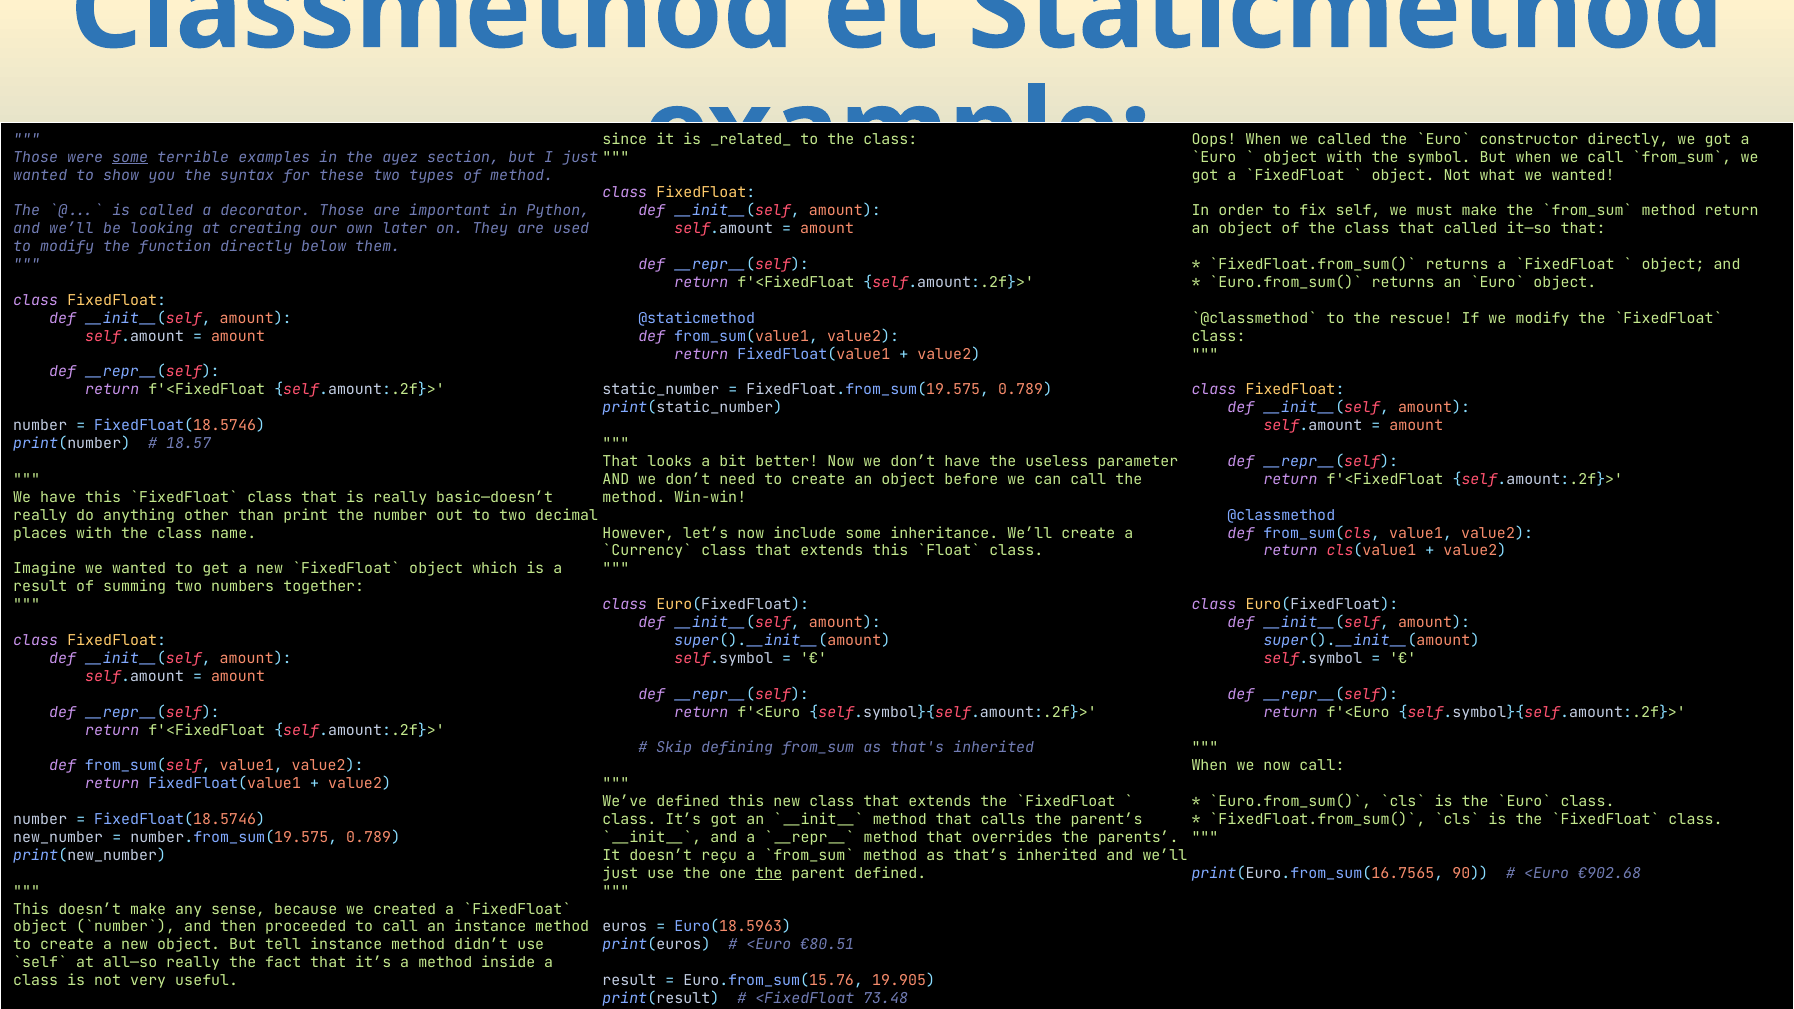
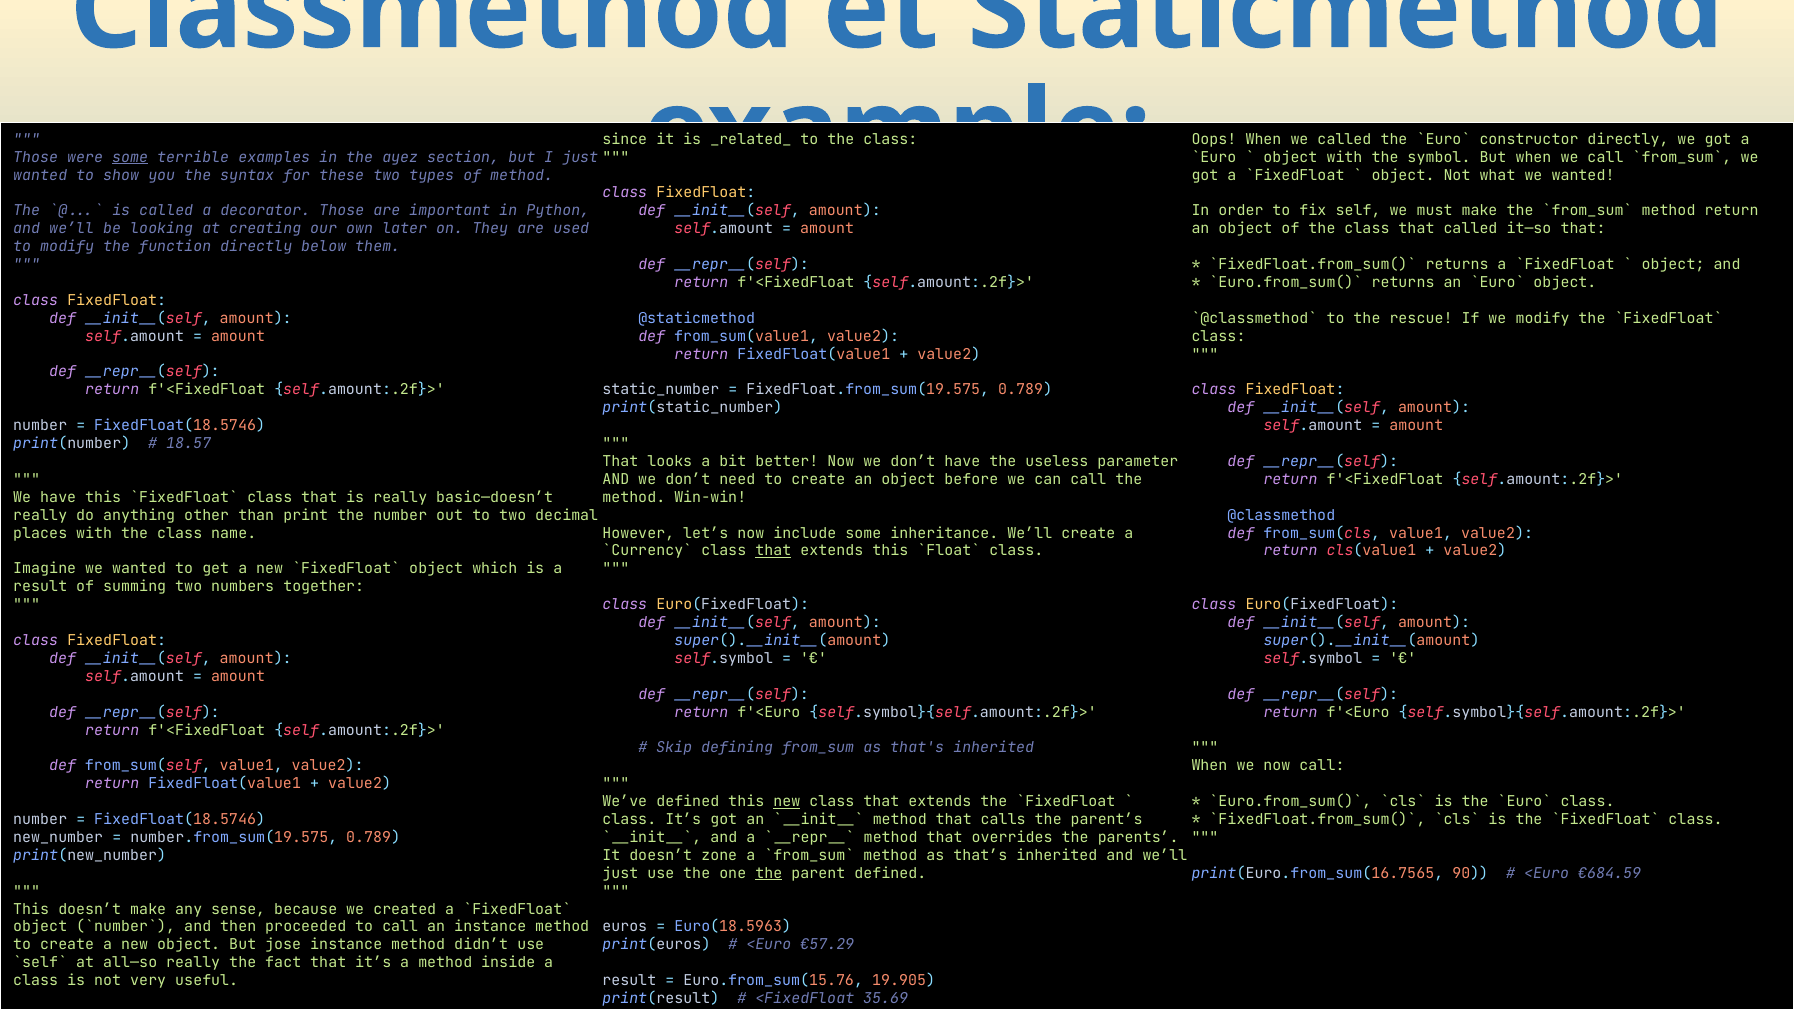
that at (773, 551) underline: none -> present
new at (787, 802) underline: none -> present
reçu: reçu -> zone
€902.68>: €902.68> -> €684.59>
tell: tell -> jose
€80.51>: €80.51> -> €57.29>
73.48>: 73.48> -> 35.69>
